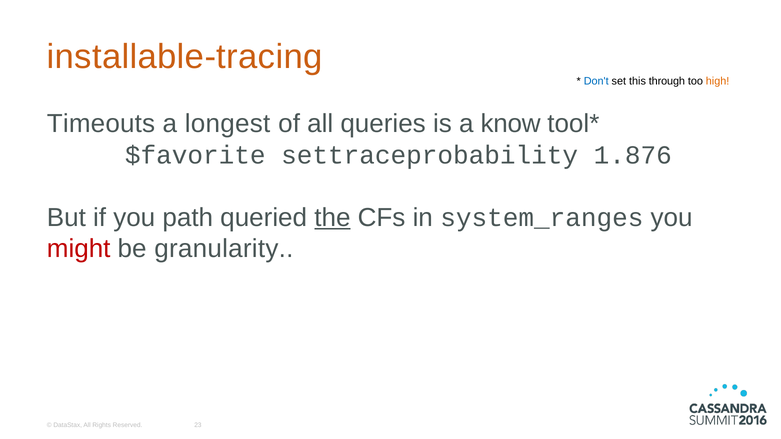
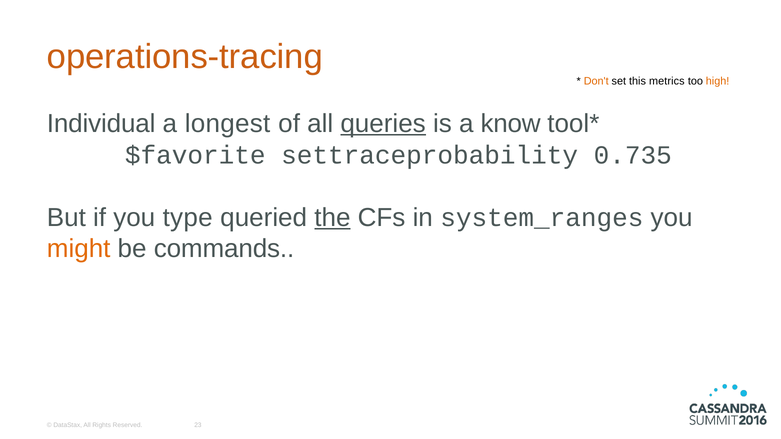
installable-tracing: installable-tracing -> operations-tracing
Don't colour: blue -> orange
through: through -> metrics
Timeouts: Timeouts -> Individual
queries underline: none -> present
1.876: 1.876 -> 0.735
path: path -> type
might colour: red -> orange
granularity: granularity -> commands
